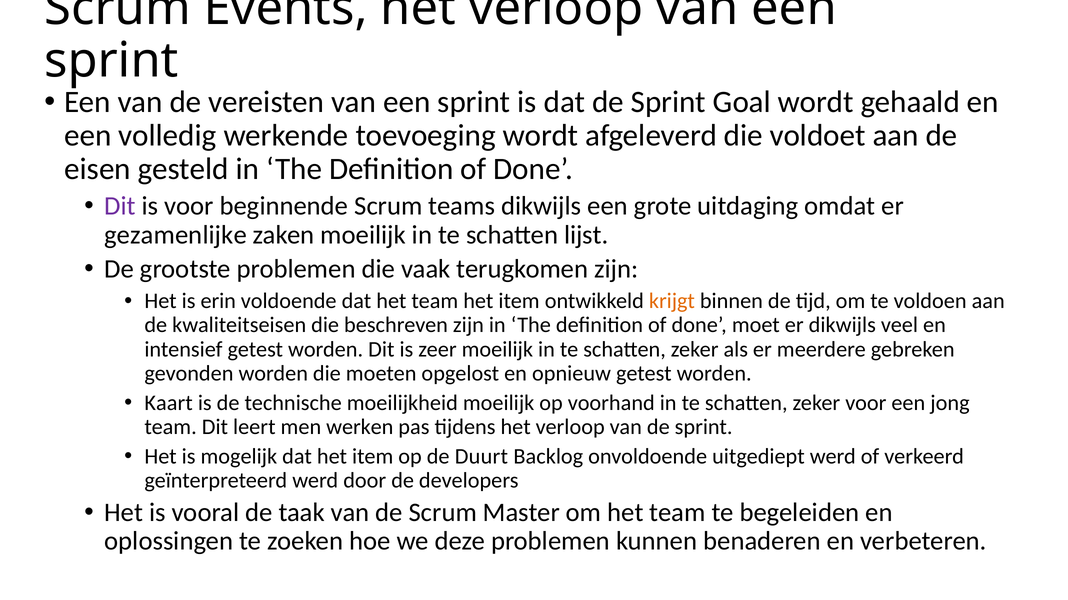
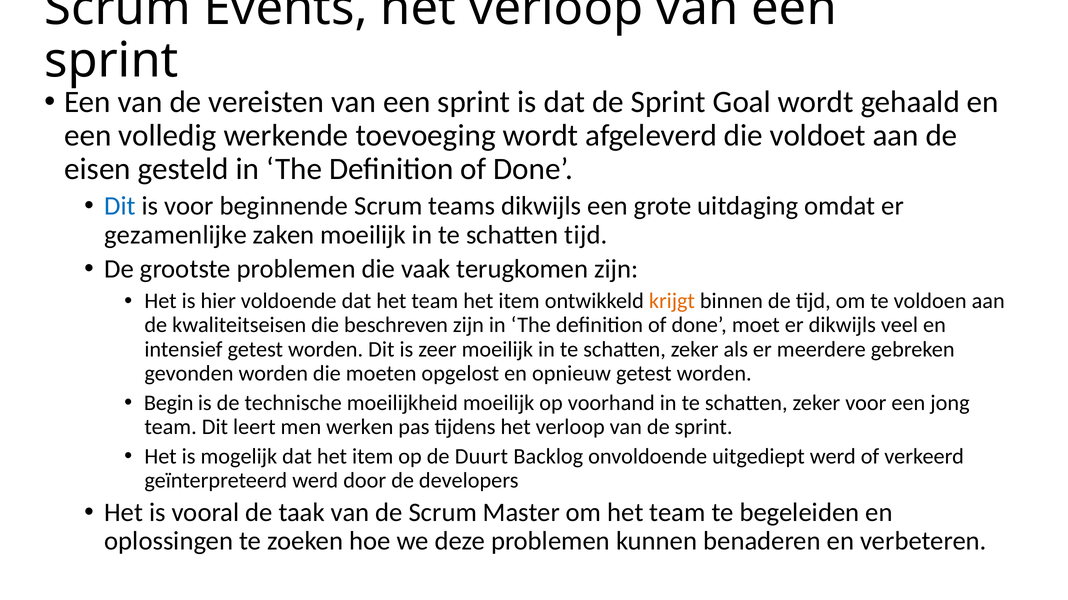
Dit at (120, 206) colour: purple -> blue
schatten lijst: lijst -> tijd
erin: erin -> hier
Kaart: Kaart -> Begin
